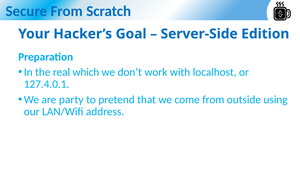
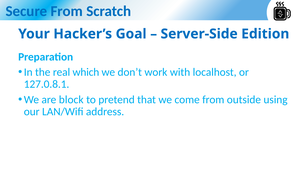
127.4.0.1: 127.4.0.1 -> 127.0.8.1
party: party -> block
